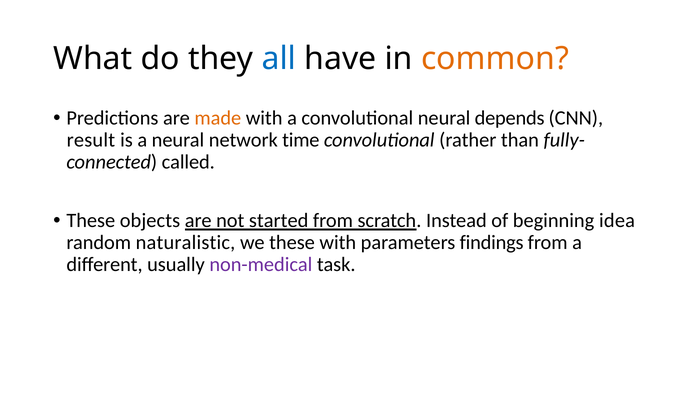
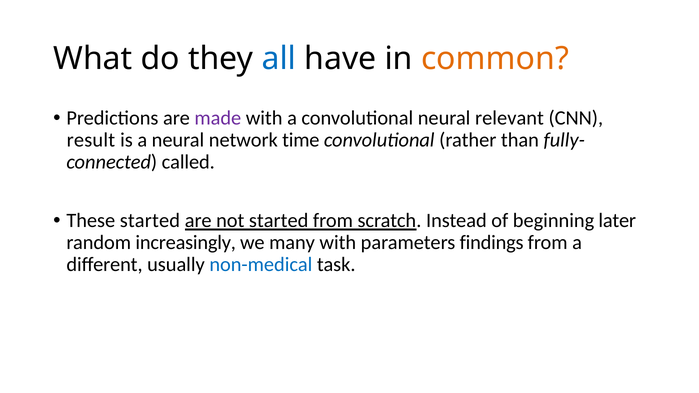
made colour: orange -> purple
depends: depends -> relevant
These objects: objects -> started
idea: idea -> later
naturalistic: naturalistic -> increasingly
we these: these -> many
non-medical colour: purple -> blue
